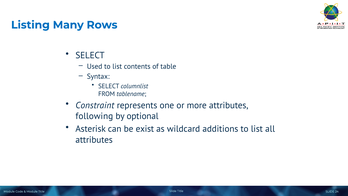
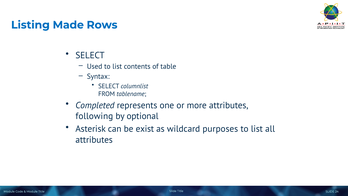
Many: Many -> Made
Constraint: Constraint -> Completed
additions: additions -> purposes
